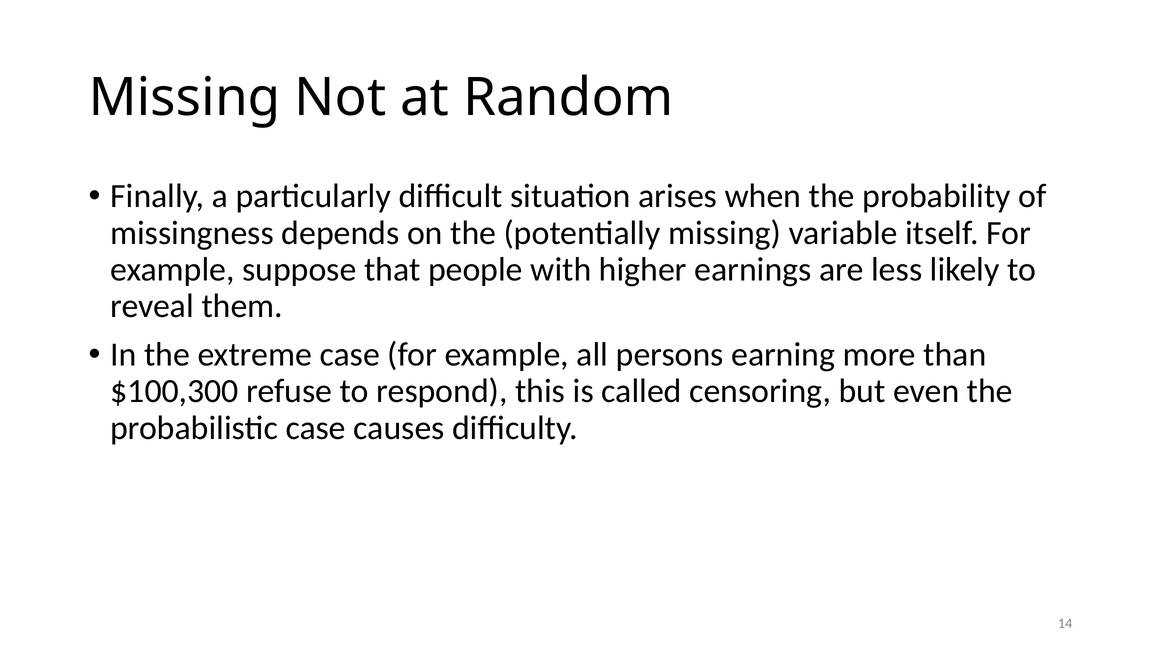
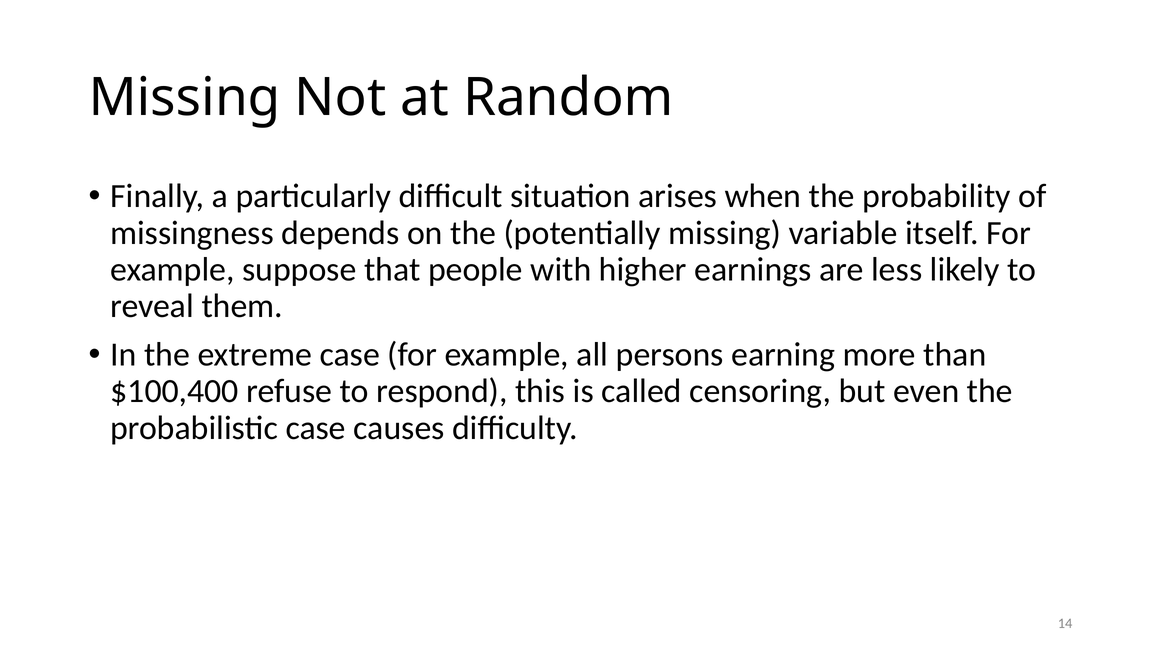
$100,300: $100,300 -> $100,400
